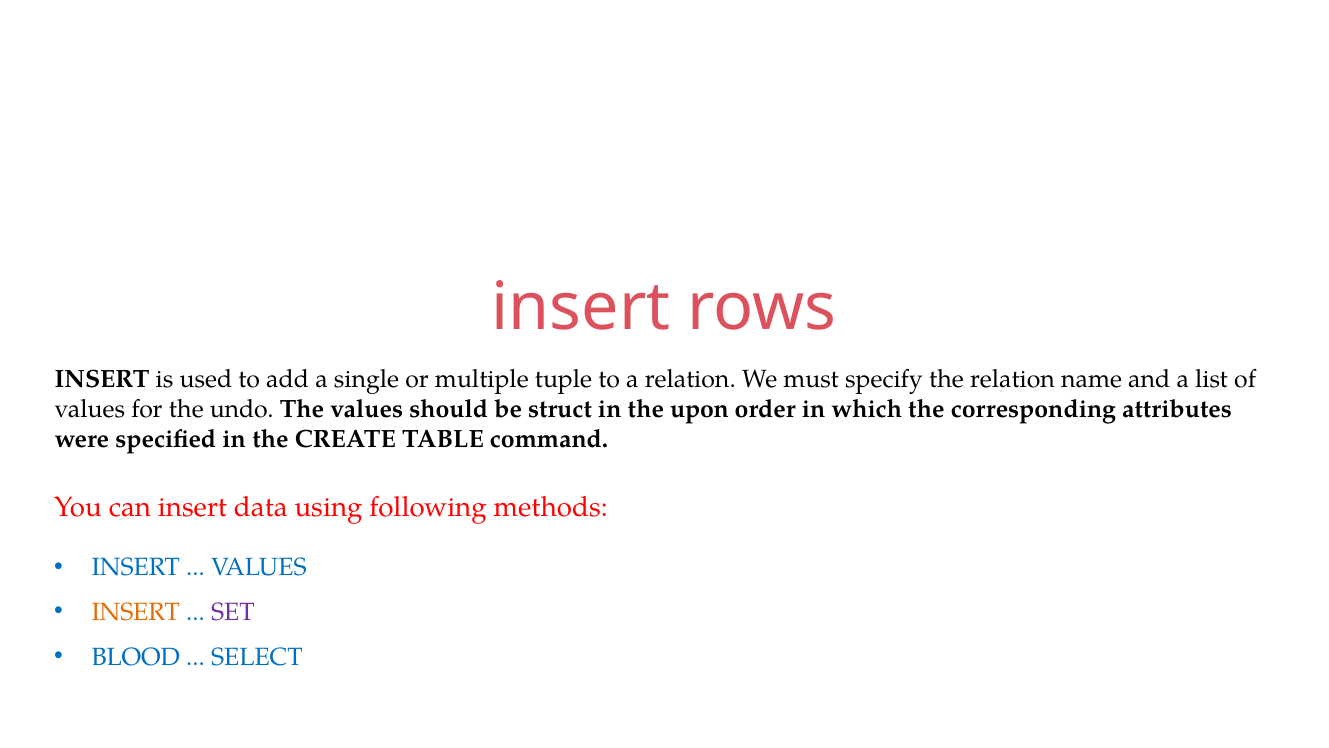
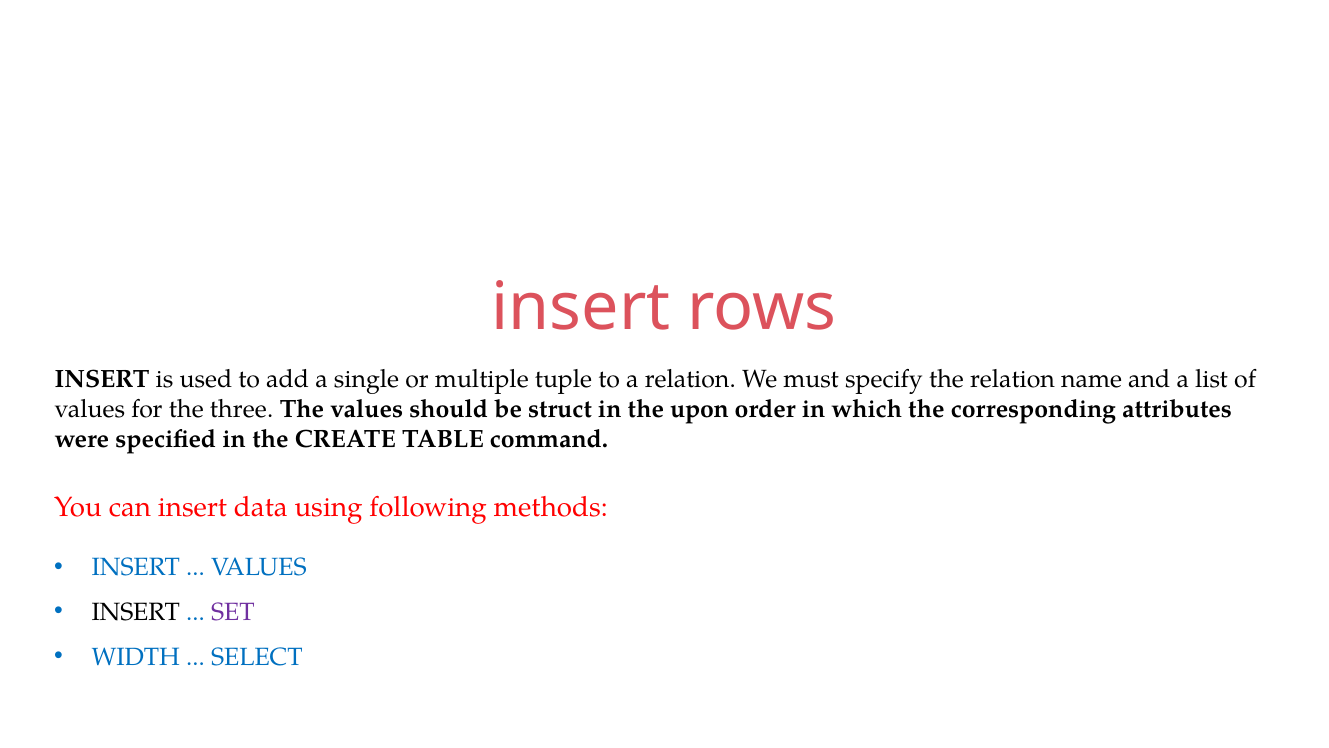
undo: undo -> three
INSERT at (136, 612) colour: orange -> black
BLOOD: BLOOD -> WIDTH
